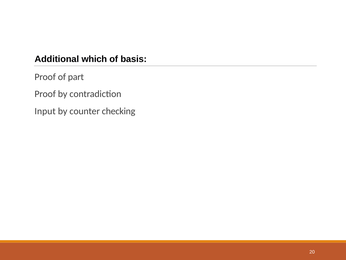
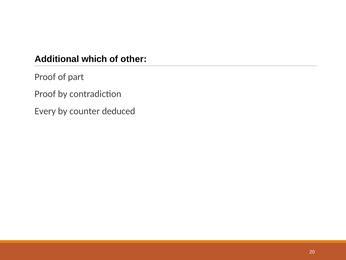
basis: basis -> other
Input: Input -> Every
checking: checking -> deduced
